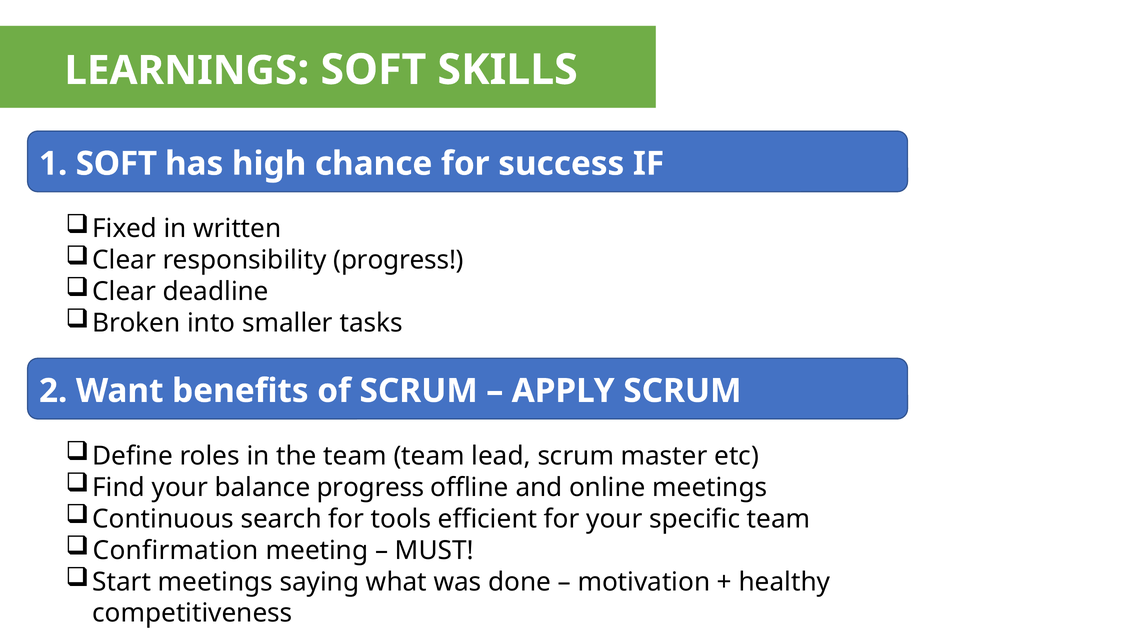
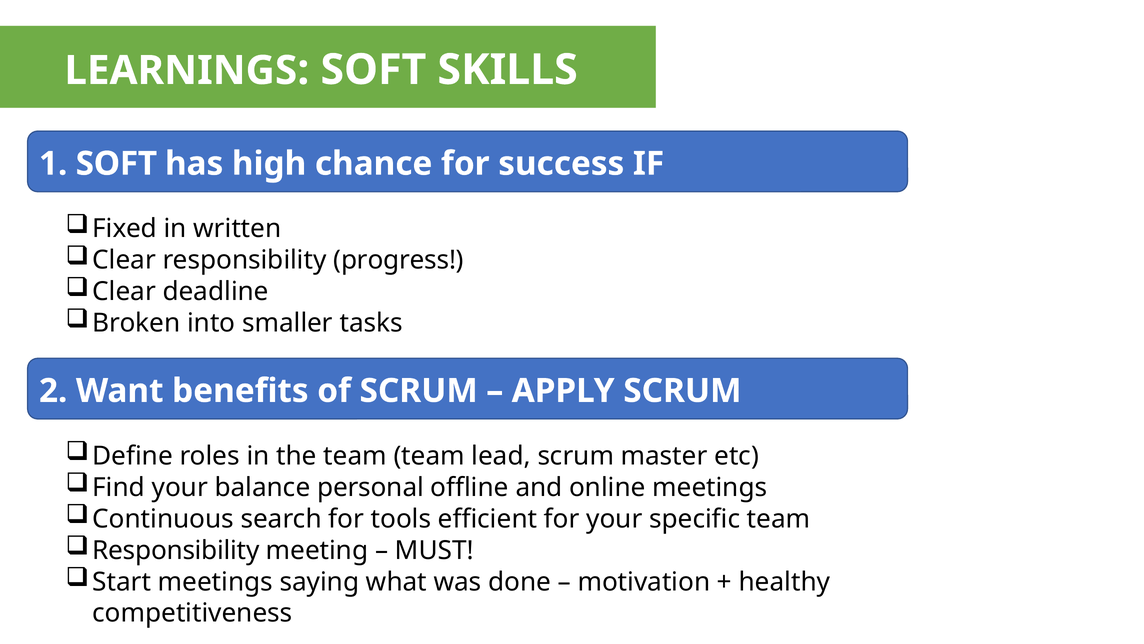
balance progress: progress -> personal
Confirmation at (176, 550): Confirmation -> Responsibility
